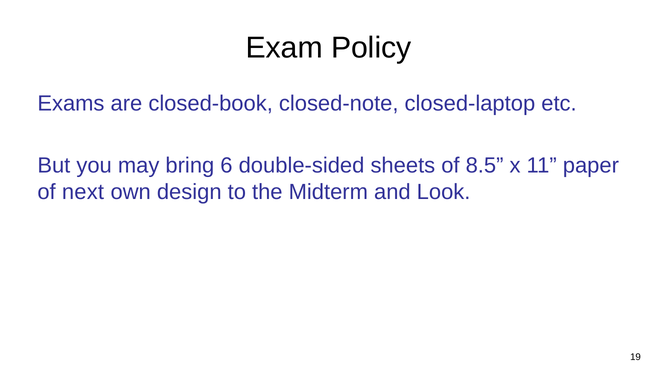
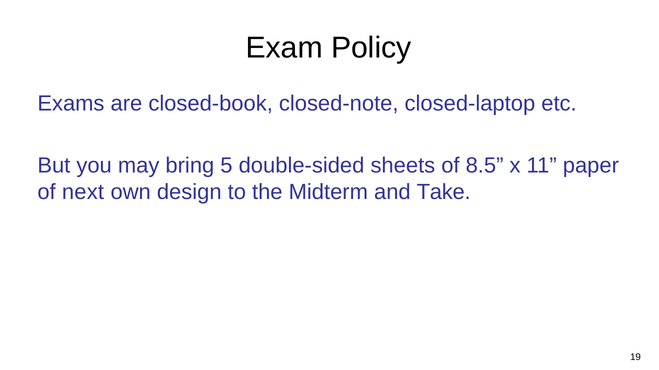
6: 6 -> 5
Look: Look -> Take
